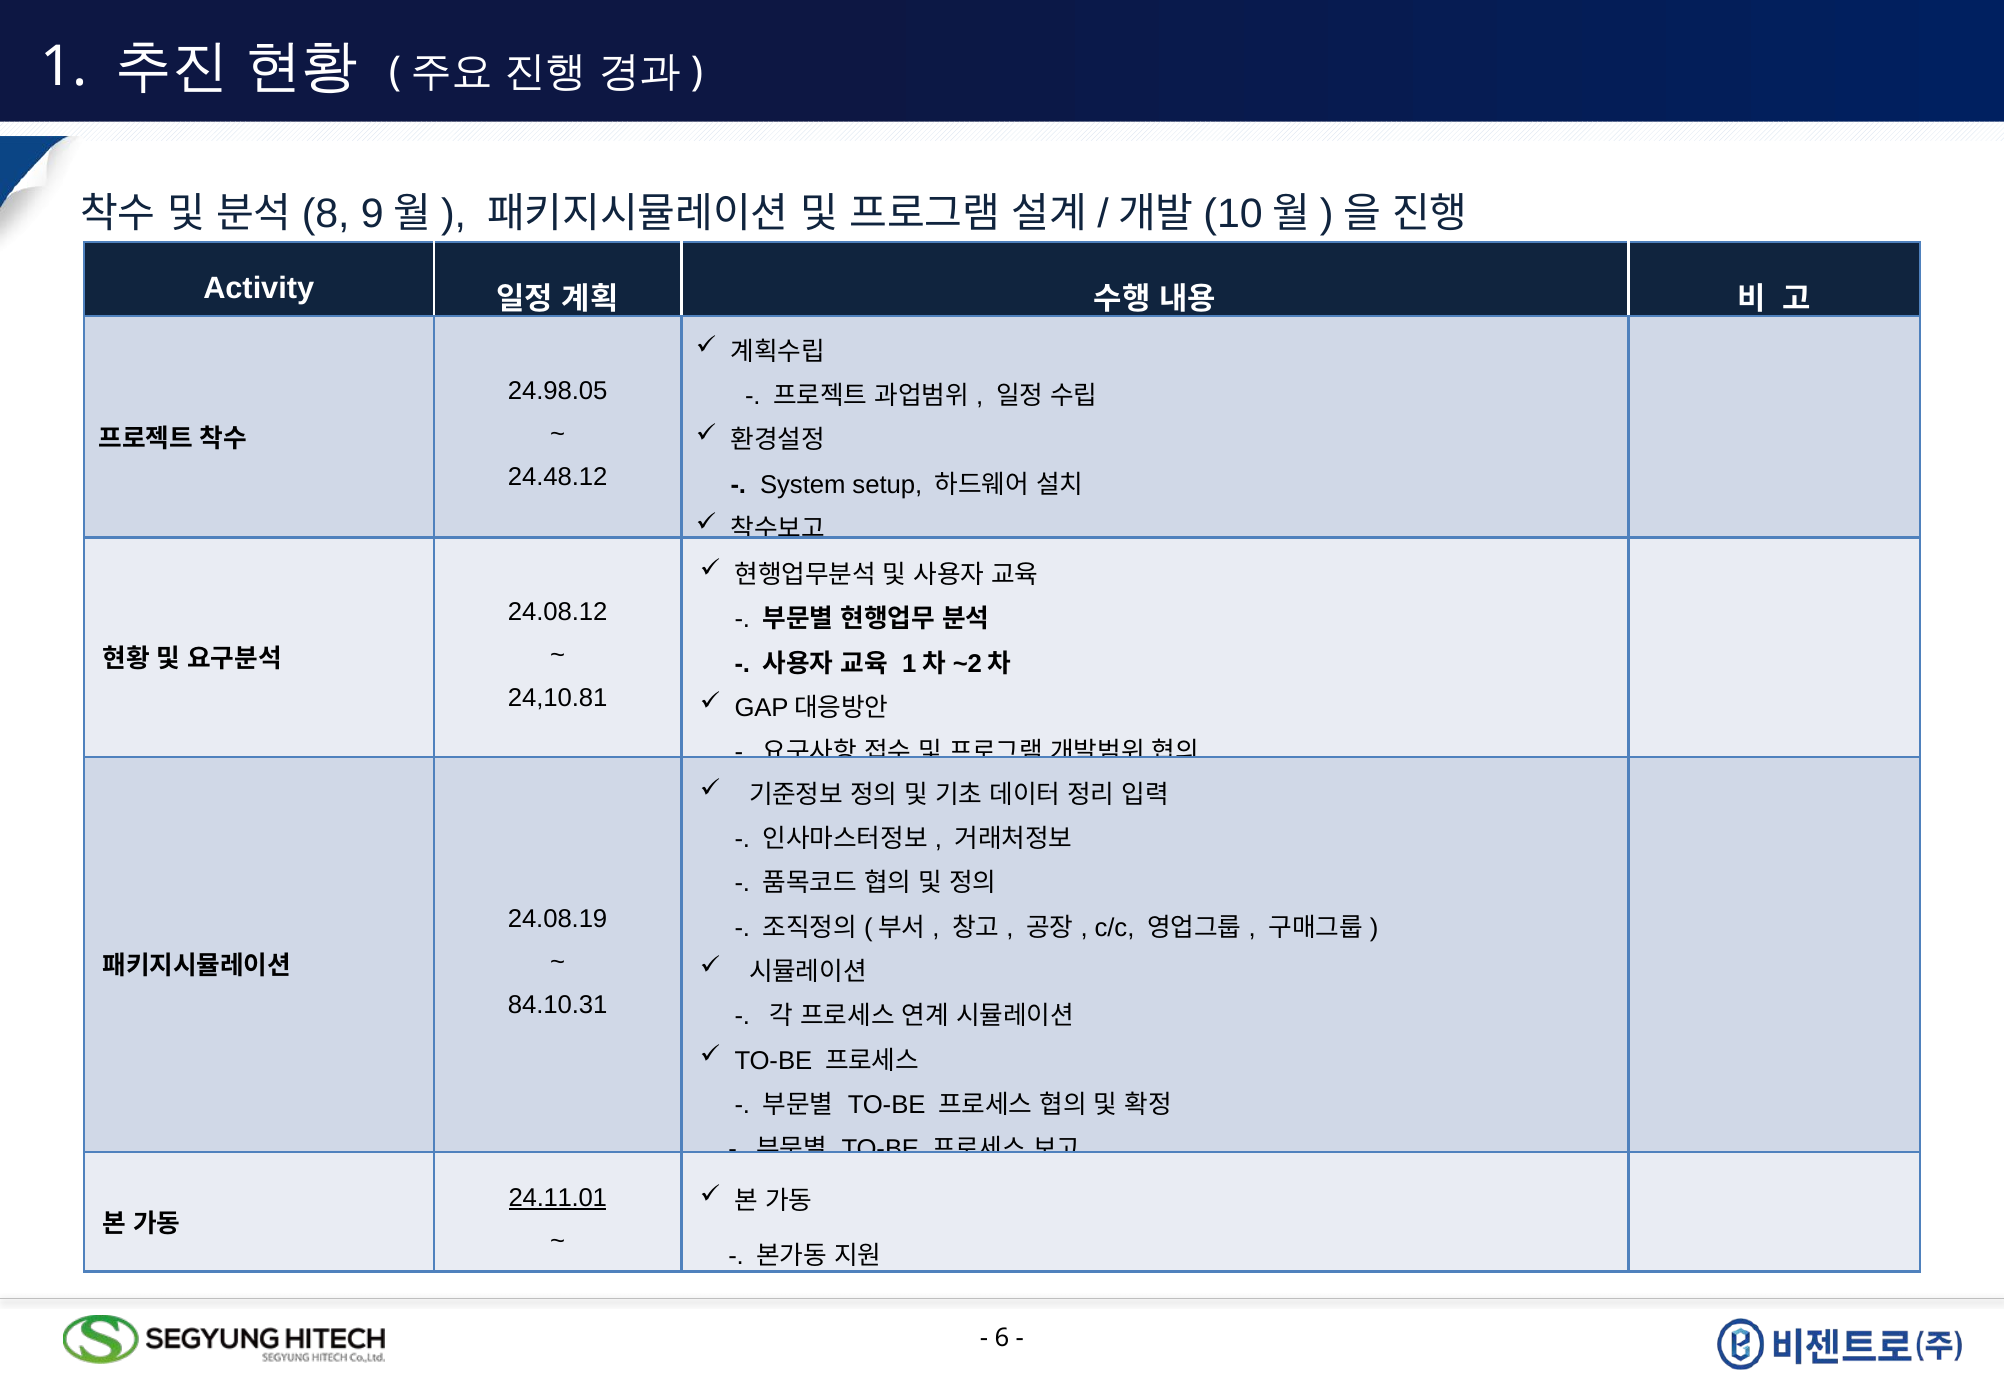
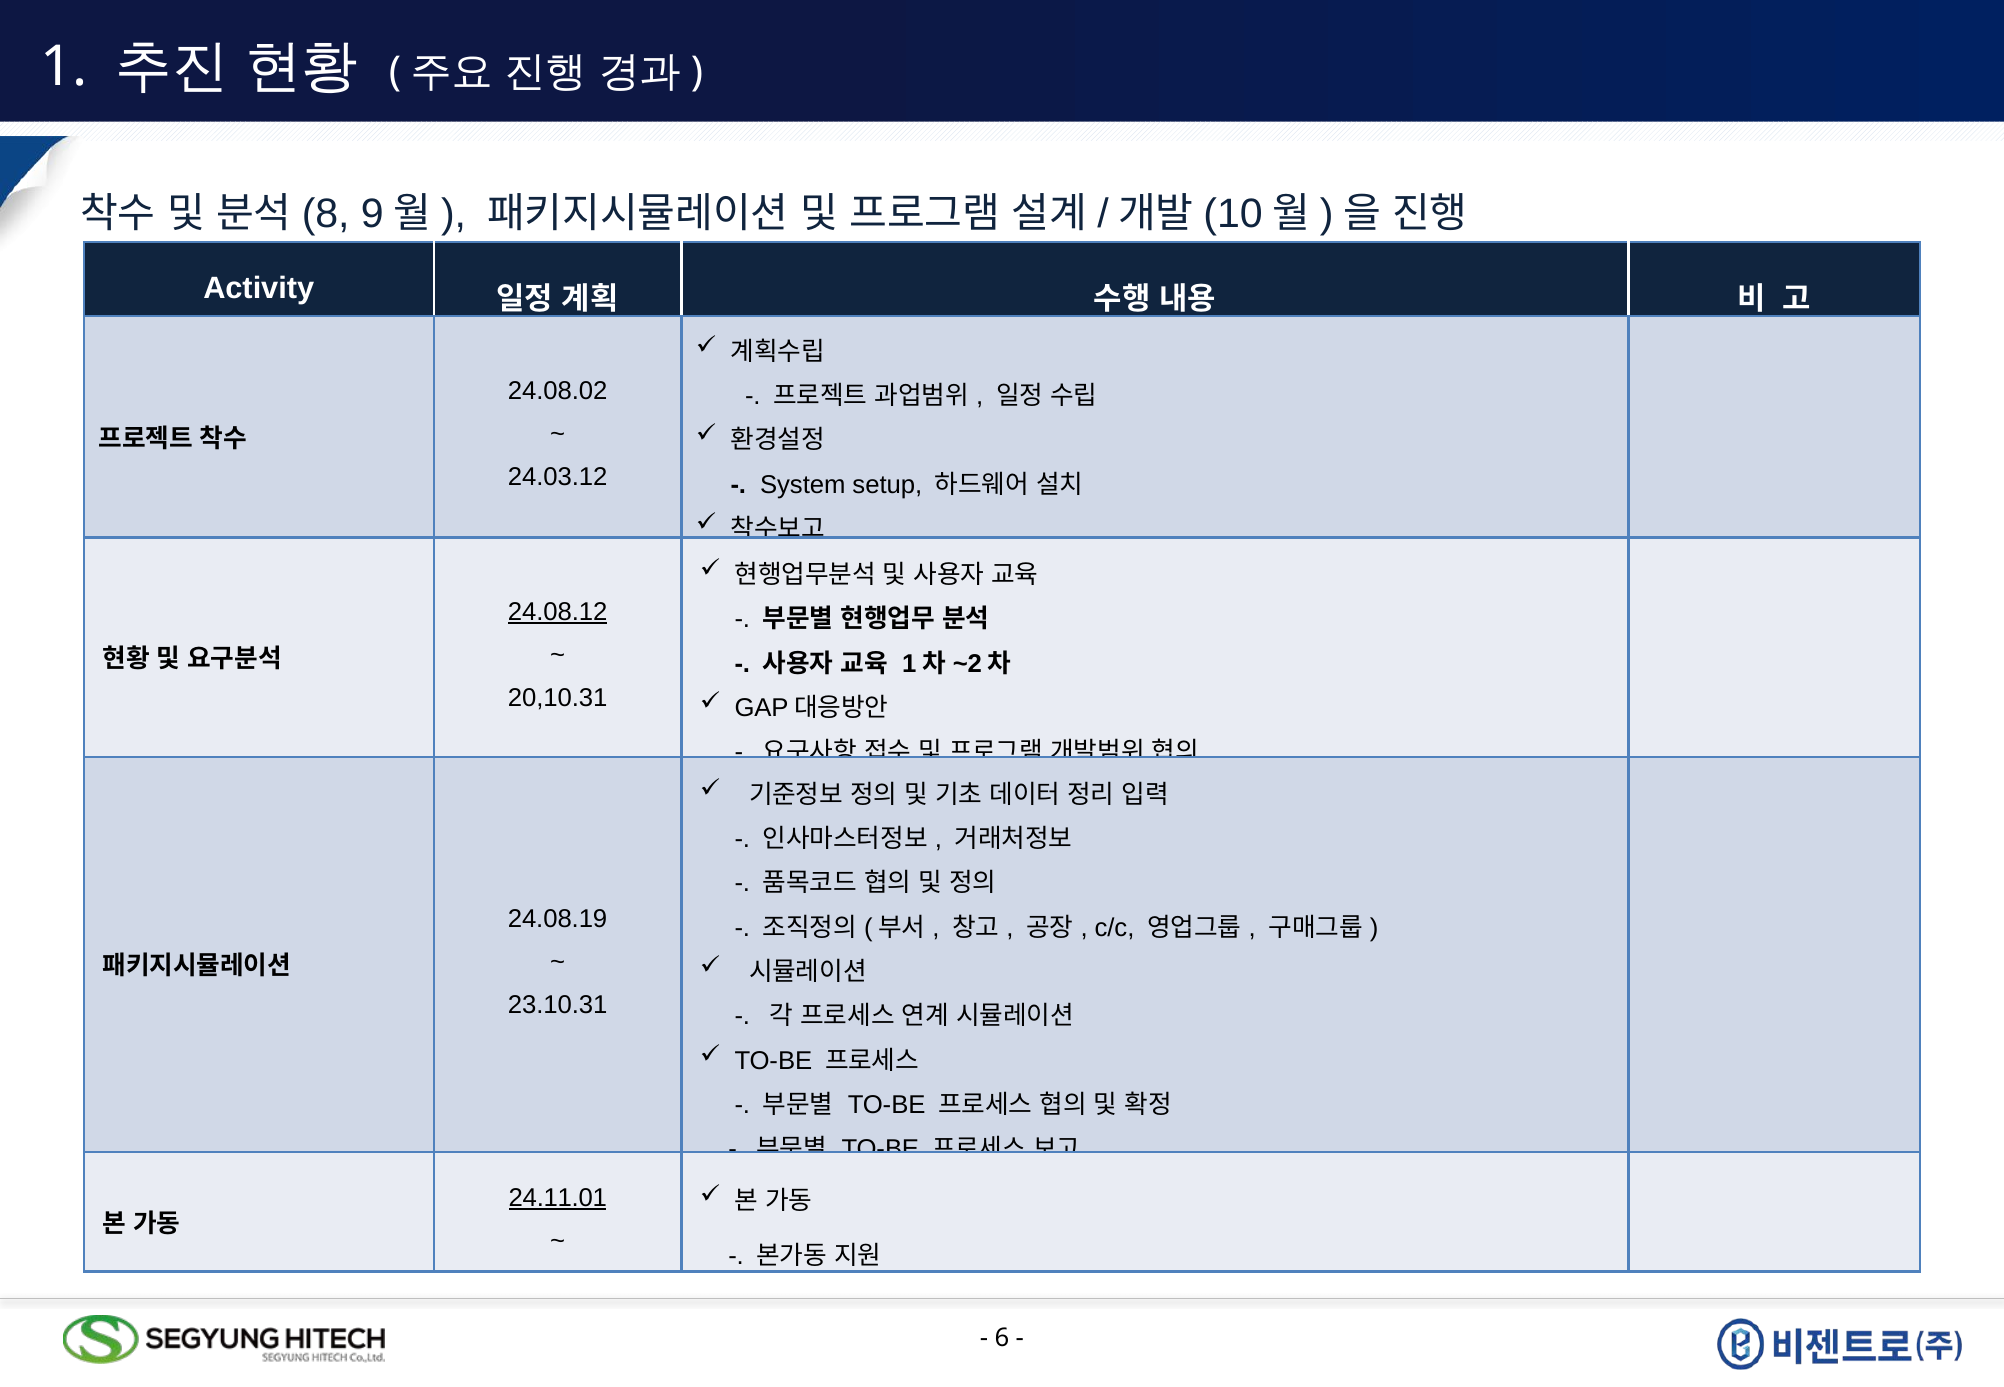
24.98.05: 24.98.05 -> 24.08.02
24.48.12: 24.48.12 -> 24.03.12
24.08.12 underline: none -> present
24,10.81: 24,10.81 -> 20,10.31
84.10.31: 84.10.31 -> 23.10.31
